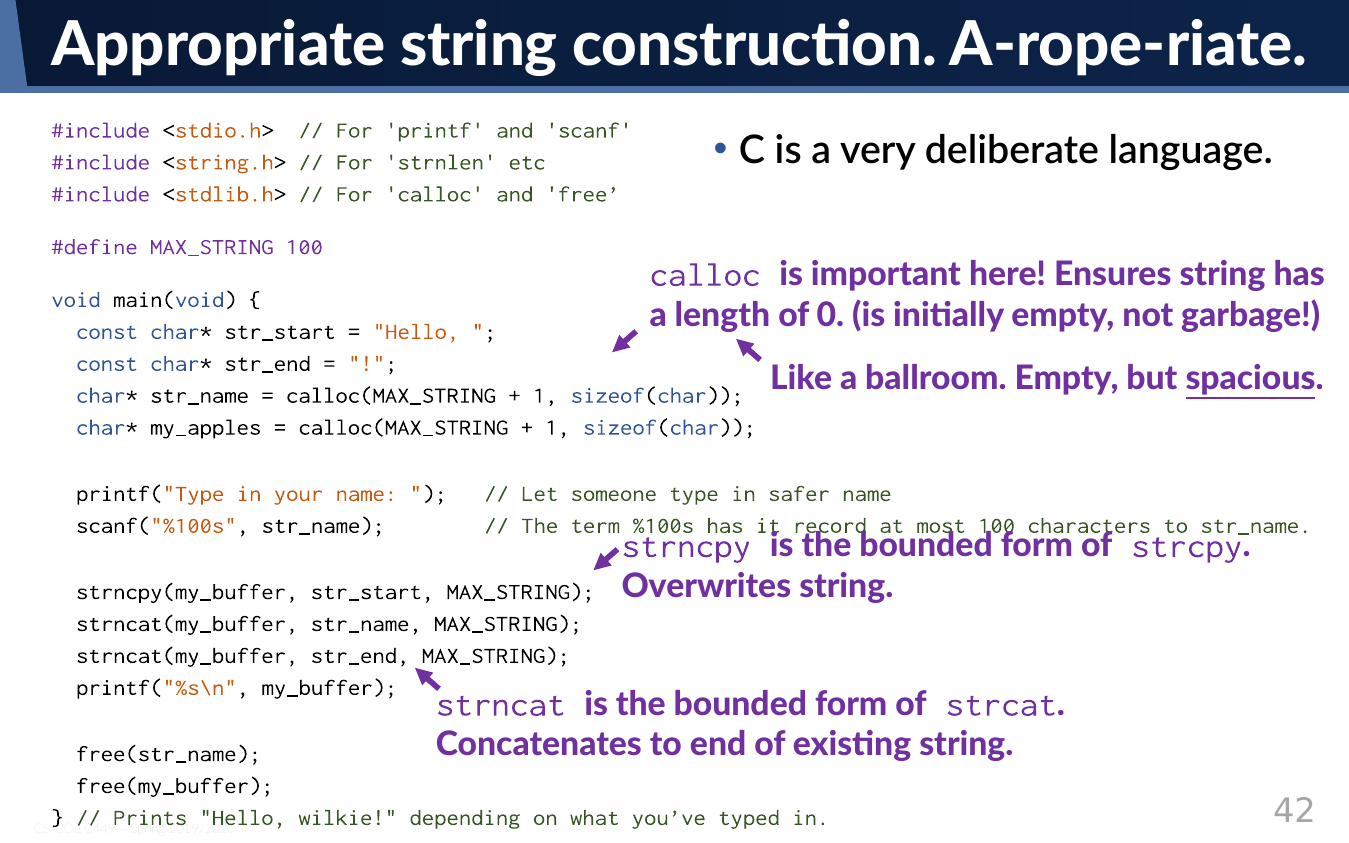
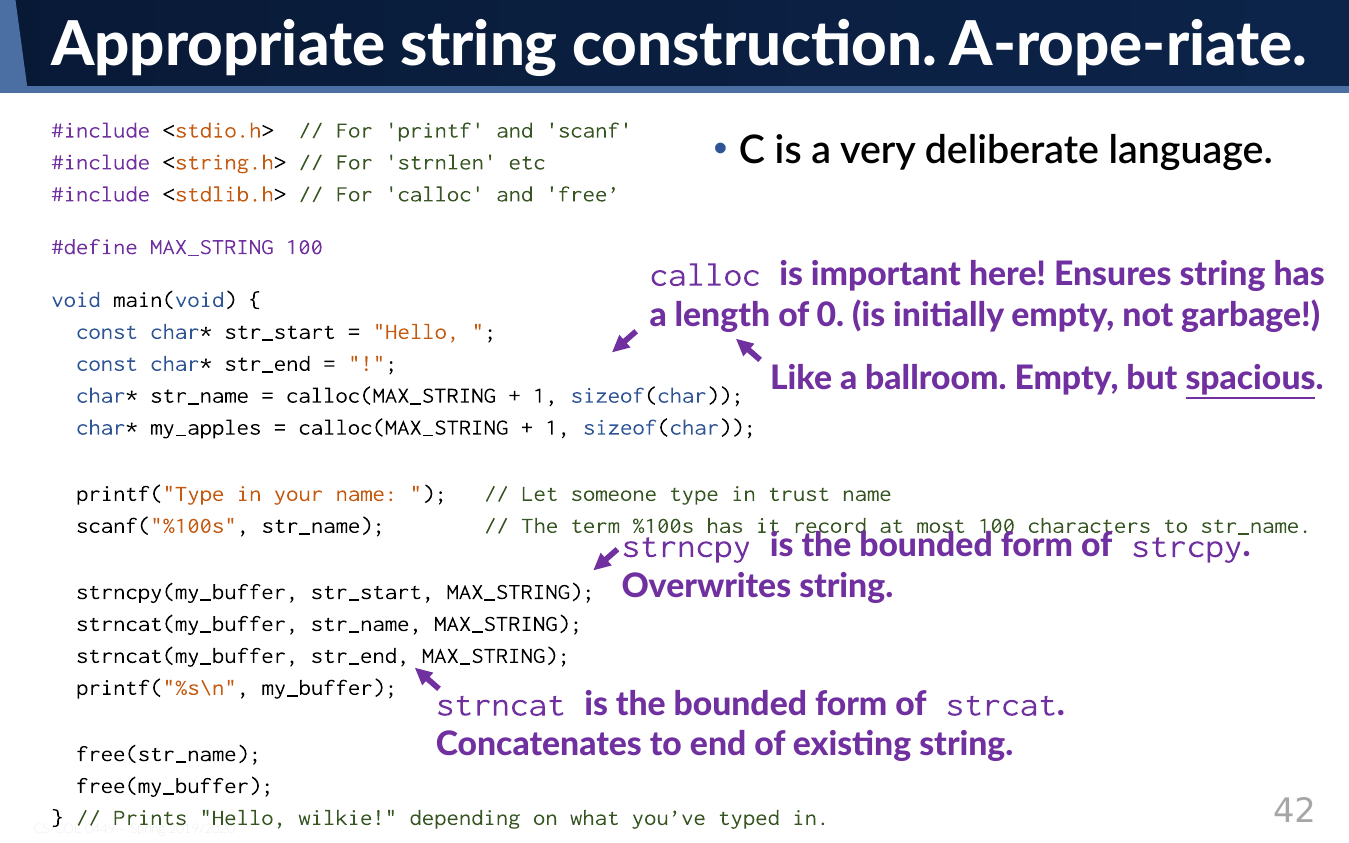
safer: safer -> trust
